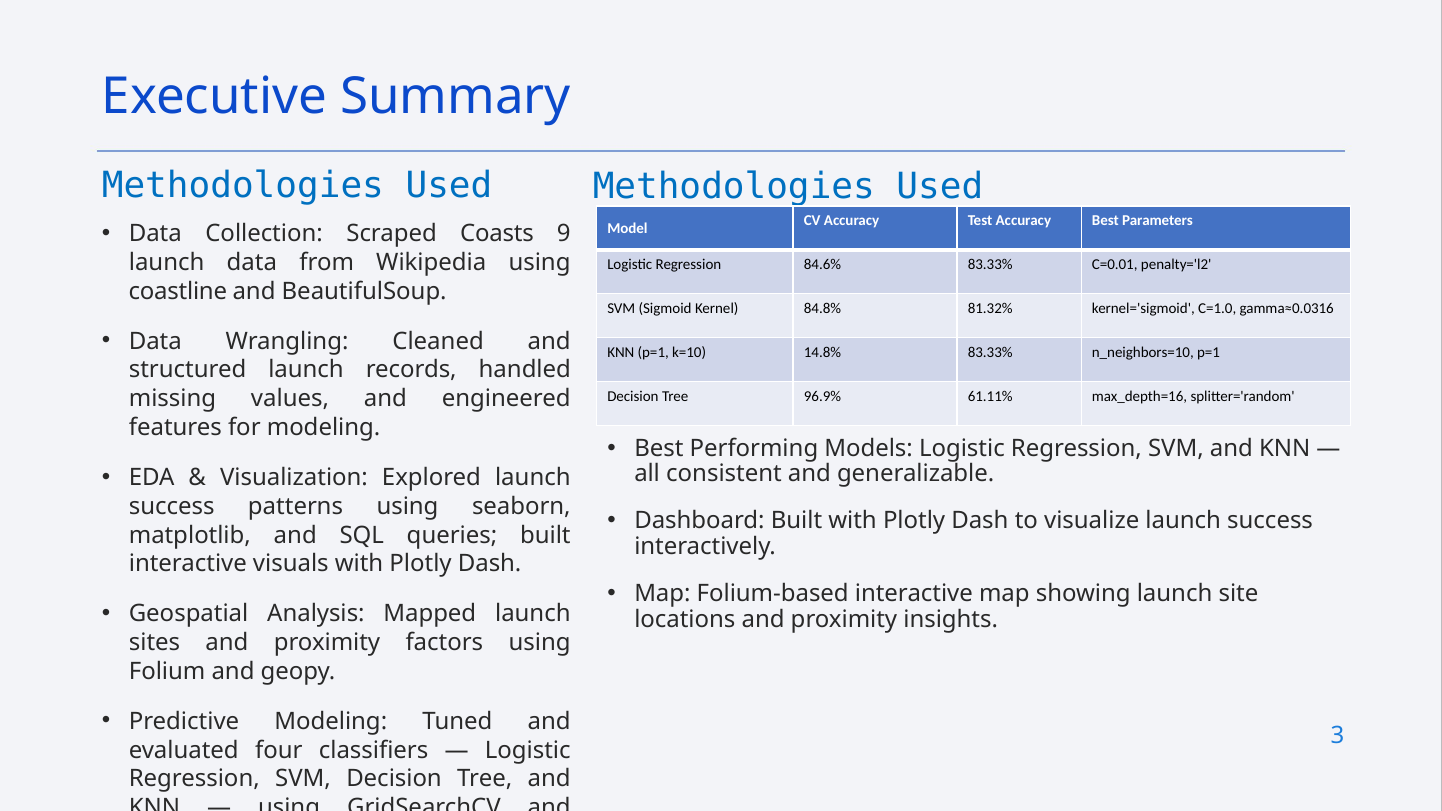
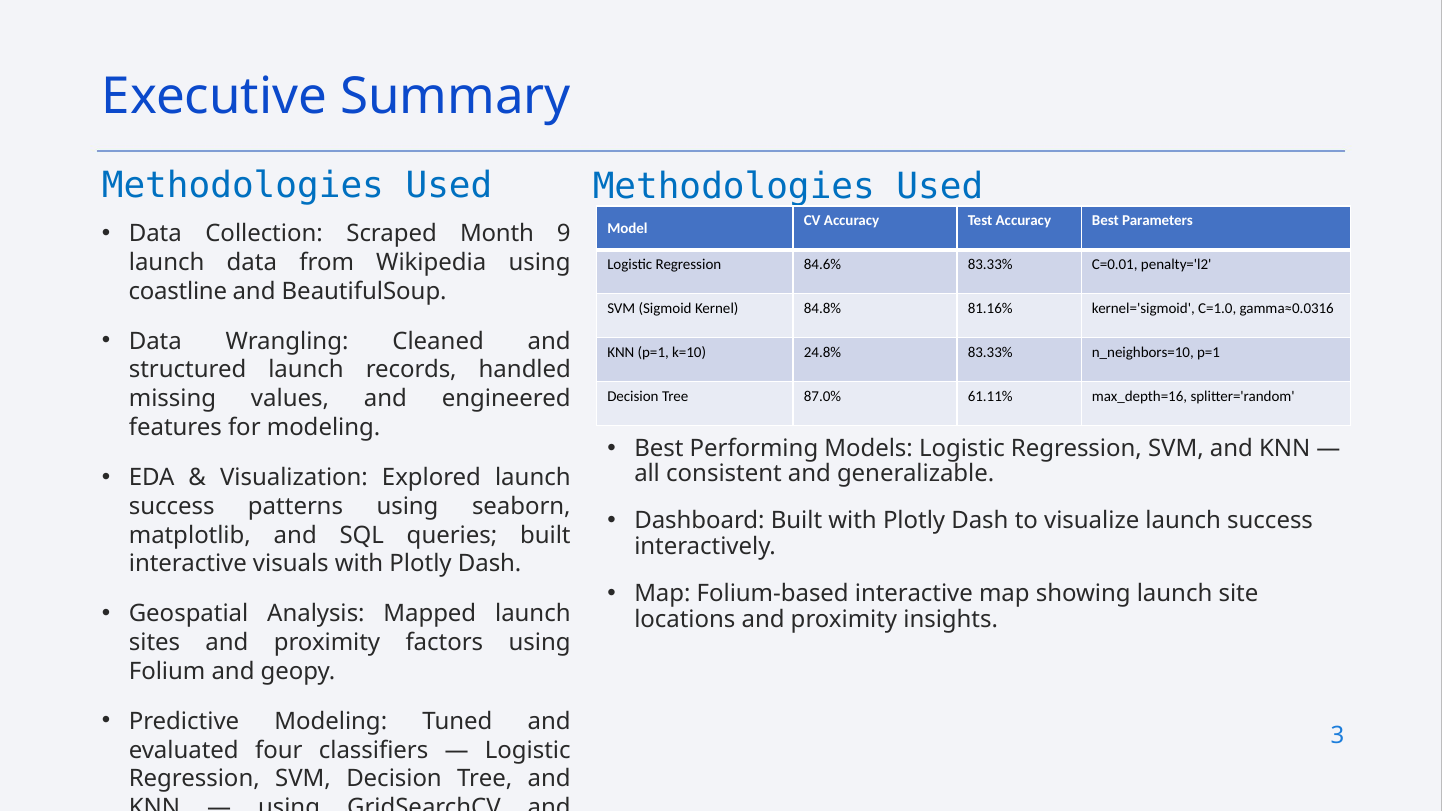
Coasts: Coasts -> Month
81.32%: 81.32% -> 81.16%
14.8%: 14.8% -> 24.8%
96.9%: 96.9% -> 87.0%
